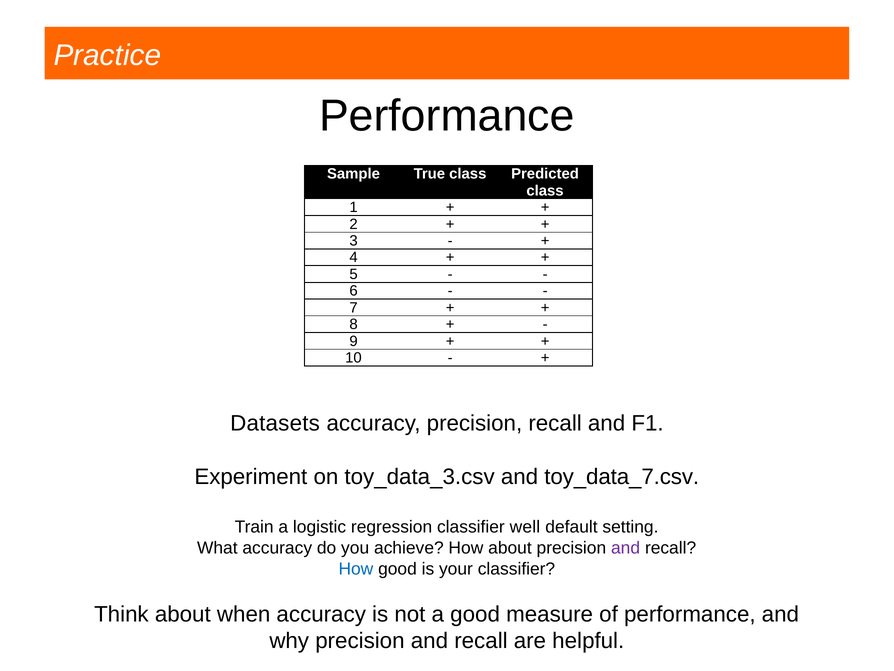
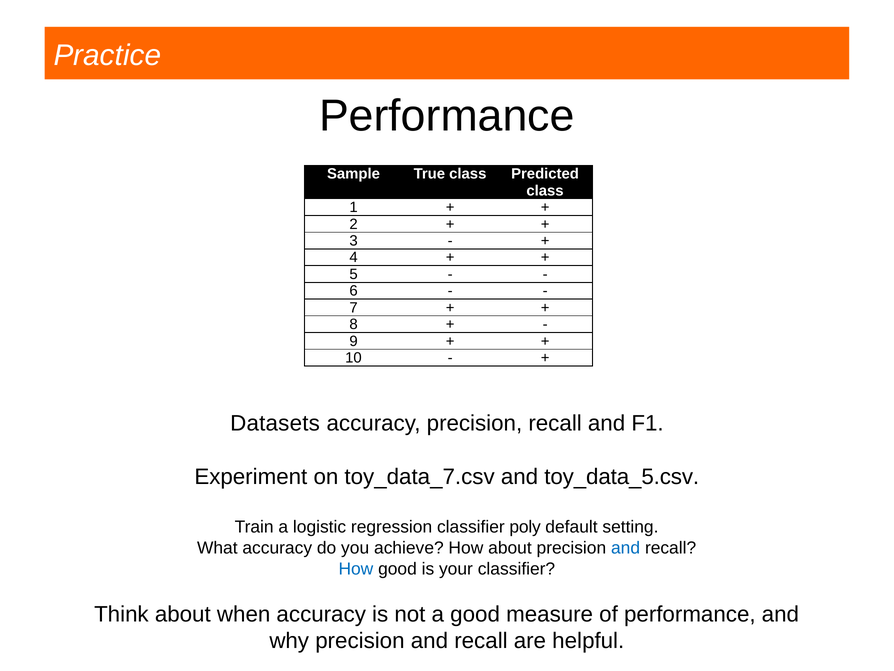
toy_data_3.csv: toy_data_3.csv -> toy_data_7.csv
toy_data_7.csv: toy_data_7.csv -> toy_data_5.csv
well: well -> poly
and at (626, 548) colour: purple -> blue
